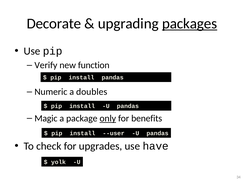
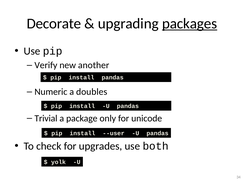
function: function -> another
Magic: Magic -> Trivial
only underline: present -> none
benefits: benefits -> unicode
have: have -> both
